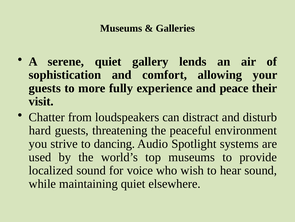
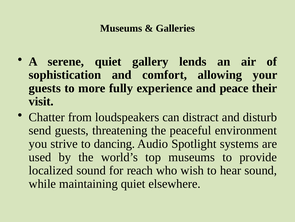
hard: hard -> send
voice: voice -> reach
